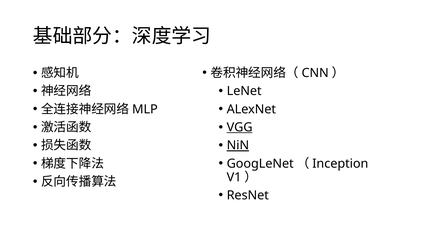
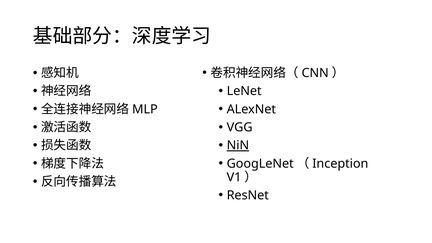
VGG underline: present -> none
